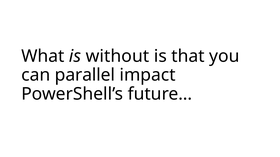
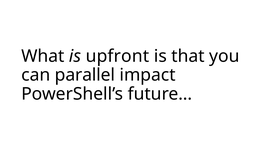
without: without -> upfront
